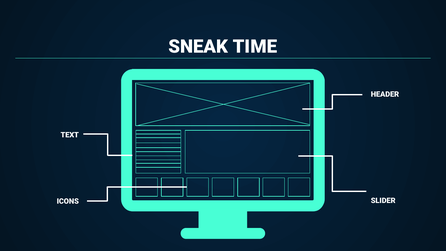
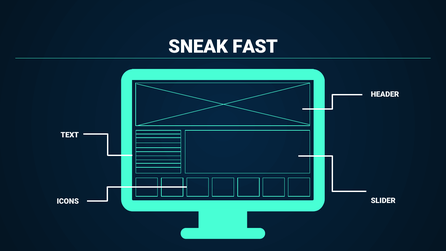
TIME: TIME -> FAST
